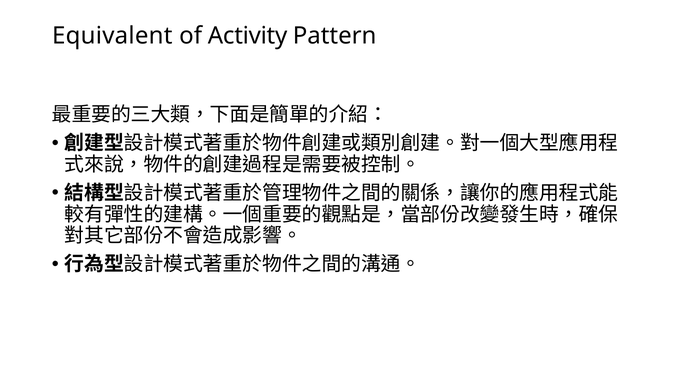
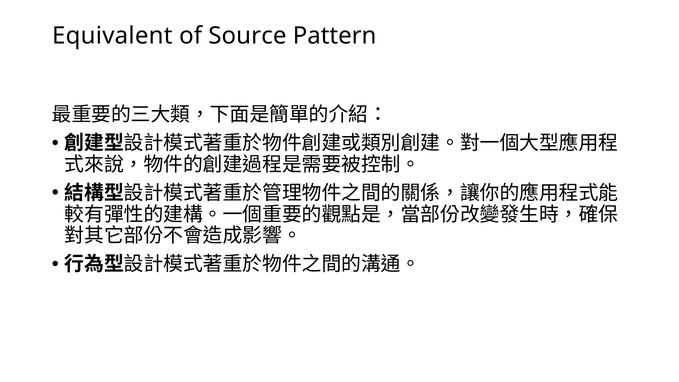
Activity: Activity -> Source
